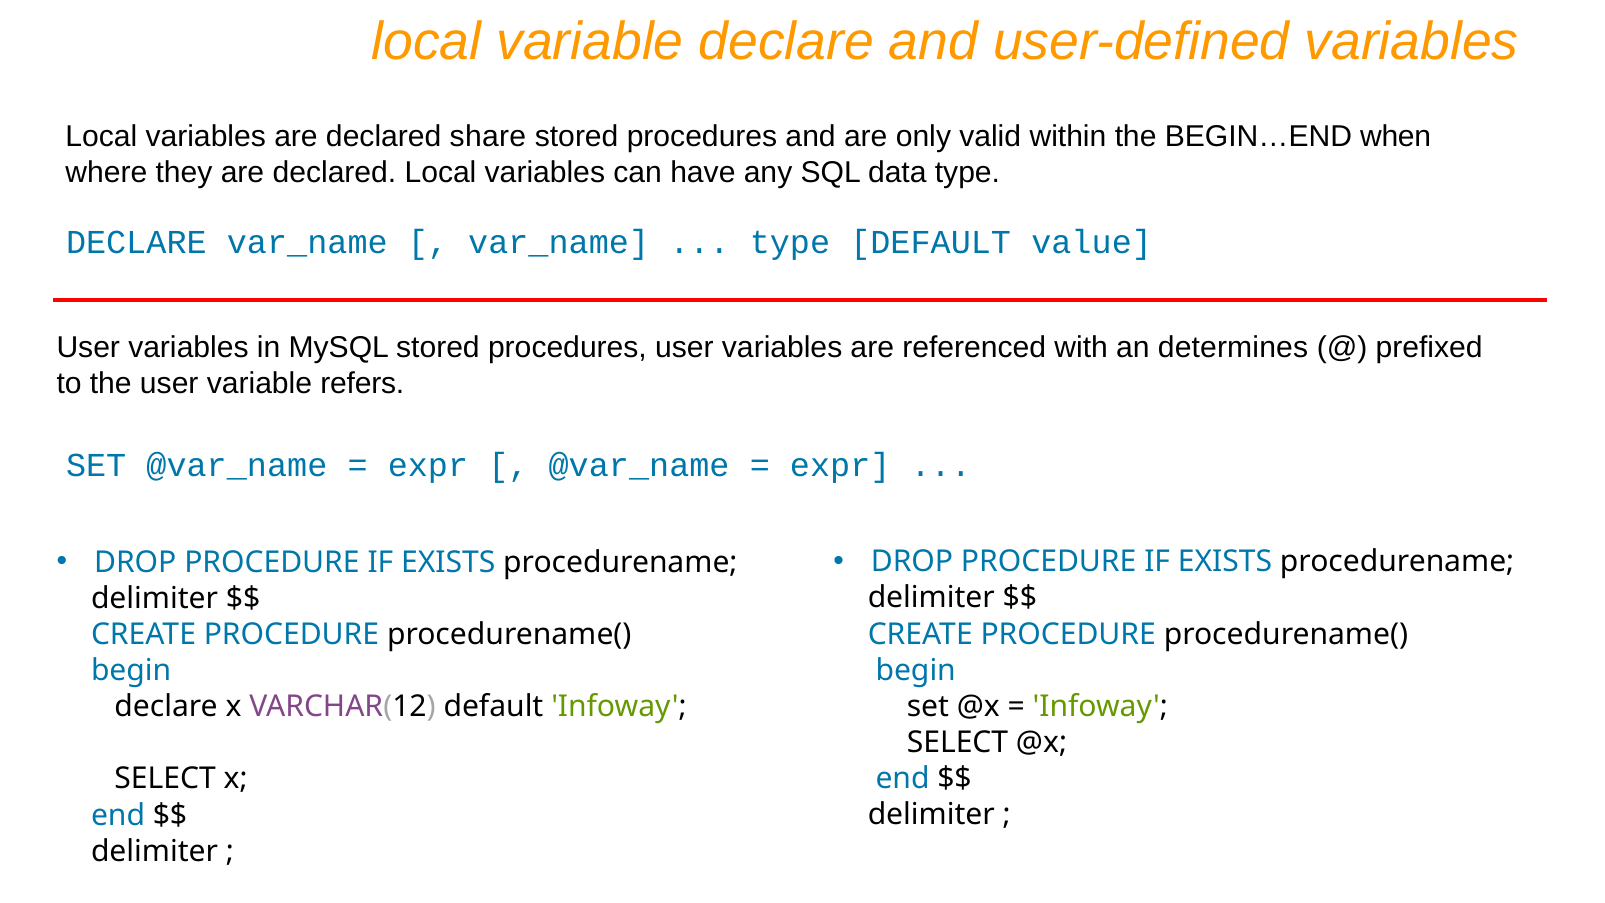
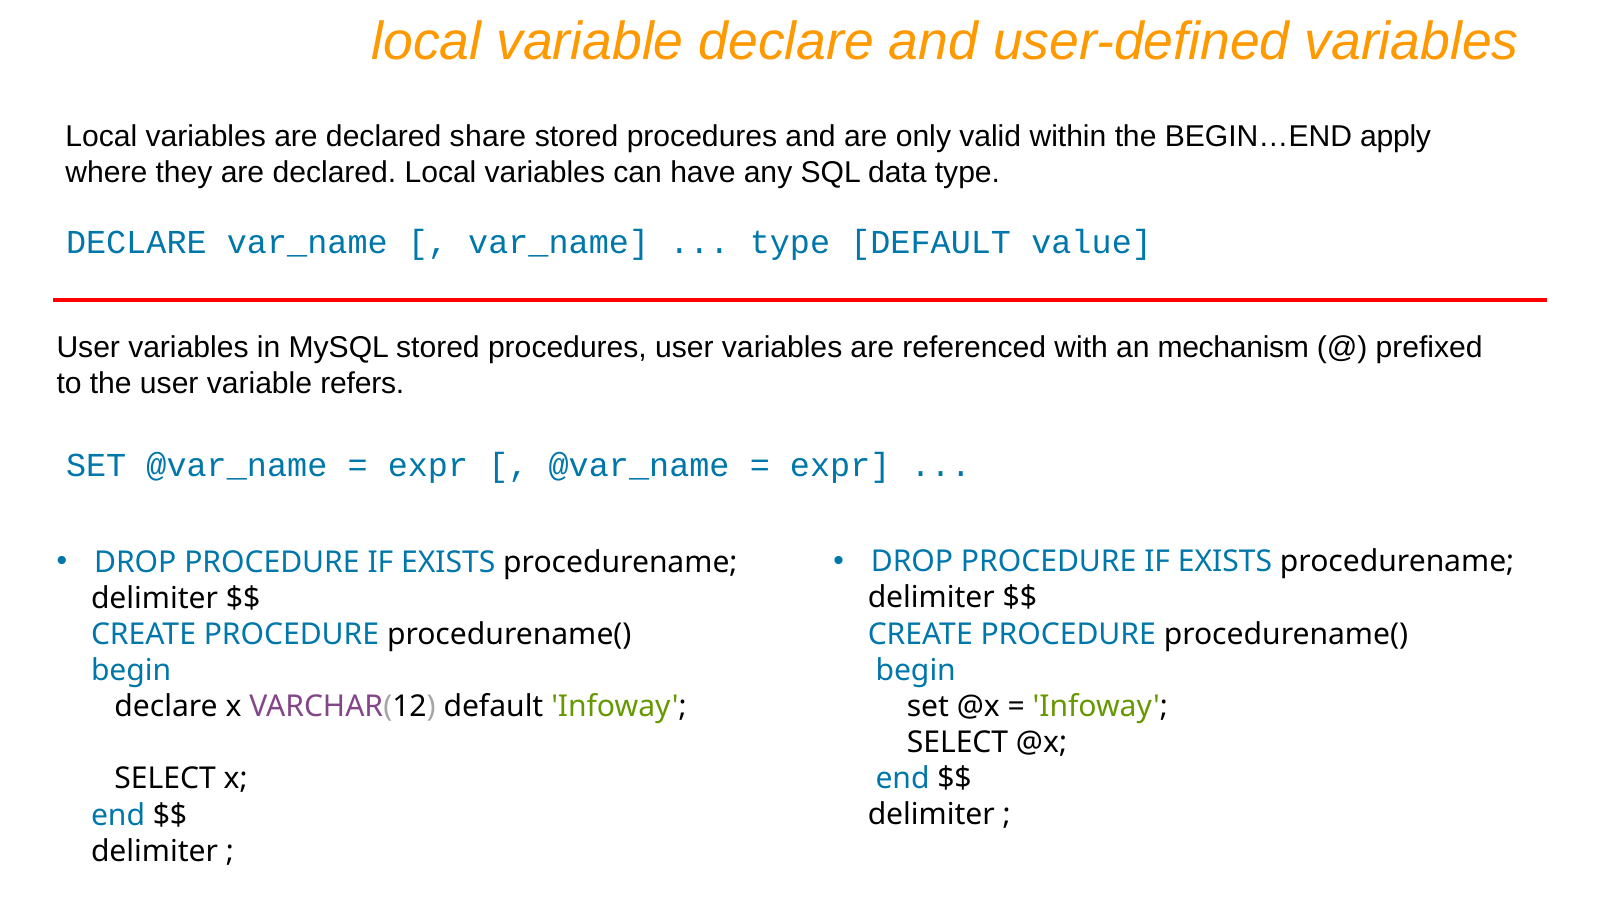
when: when -> apply
determines: determines -> mechanism
